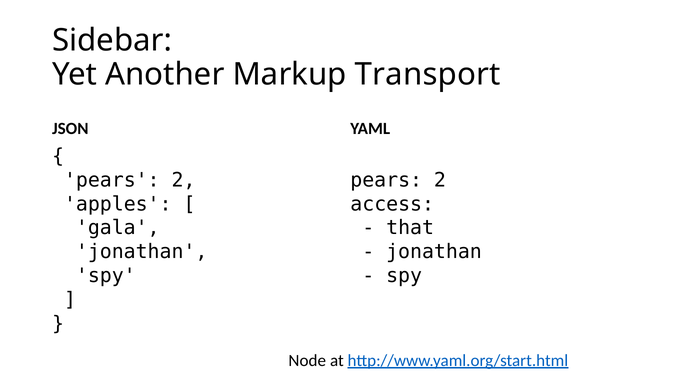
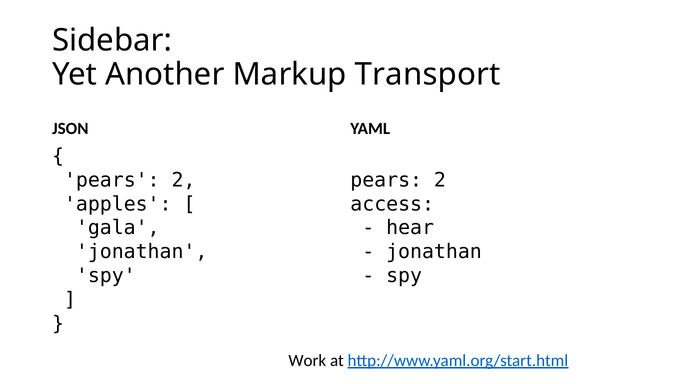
that: that -> hear
Node: Node -> Work
